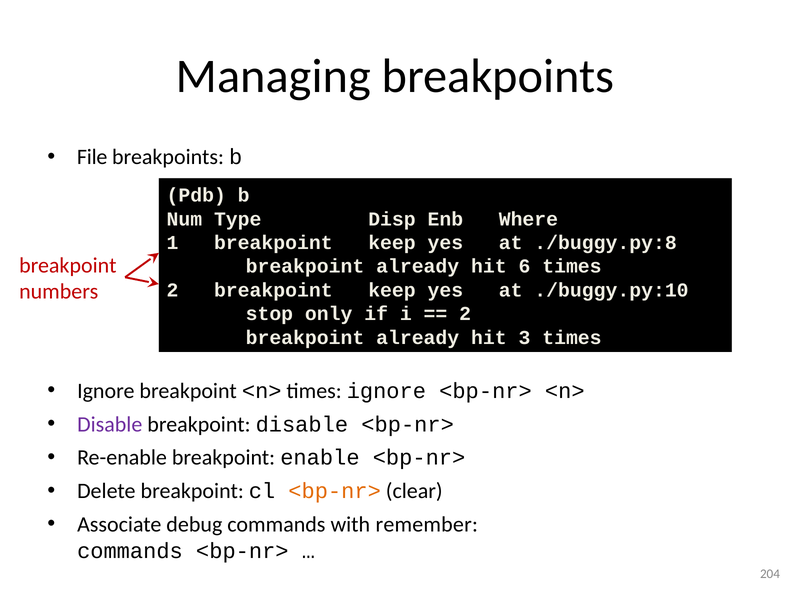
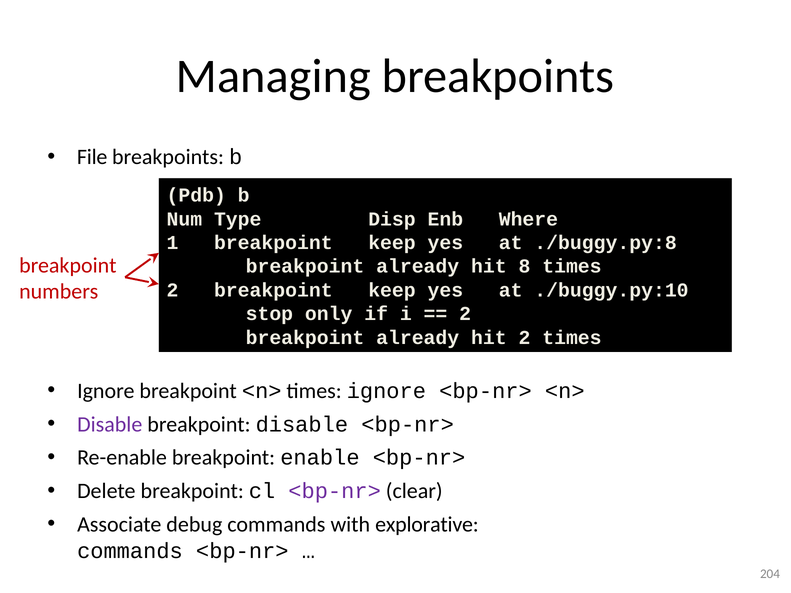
6: 6 -> 8
hit 3: 3 -> 2
<bp-nr> at (335, 491) colour: orange -> purple
remember: remember -> explorative
